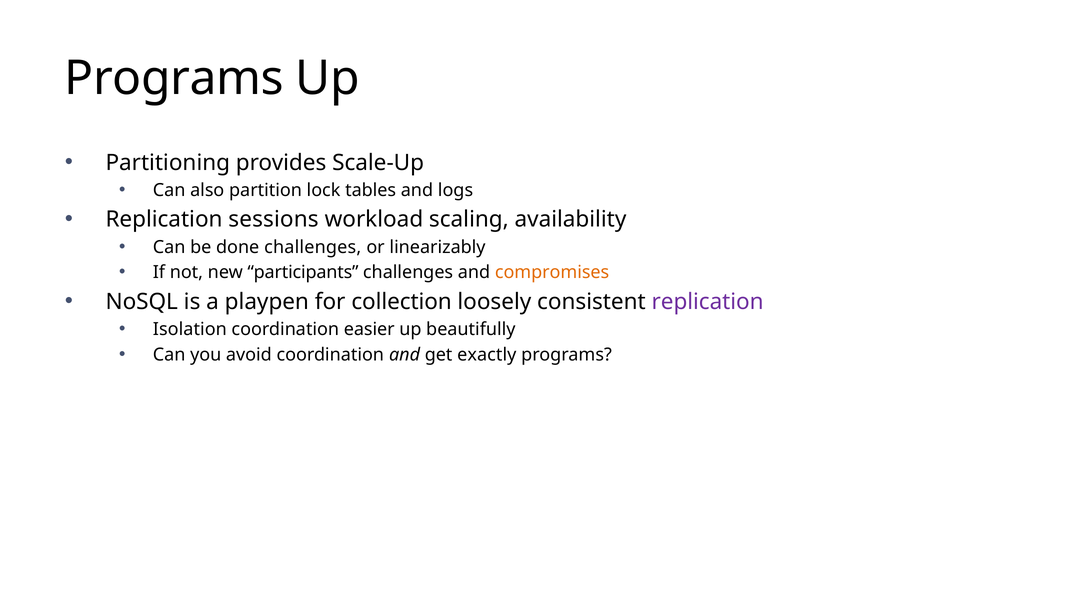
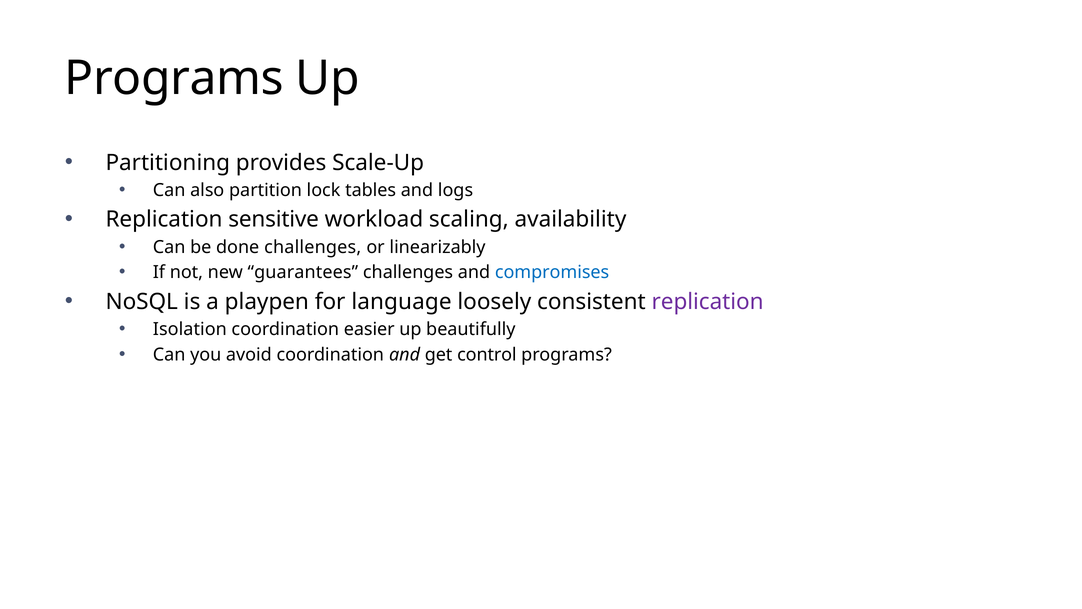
sessions: sessions -> sensitive
participants: participants -> guarantees
compromises colour: orange -> blue
collection: collection -> language
exactly: exactly -> control
